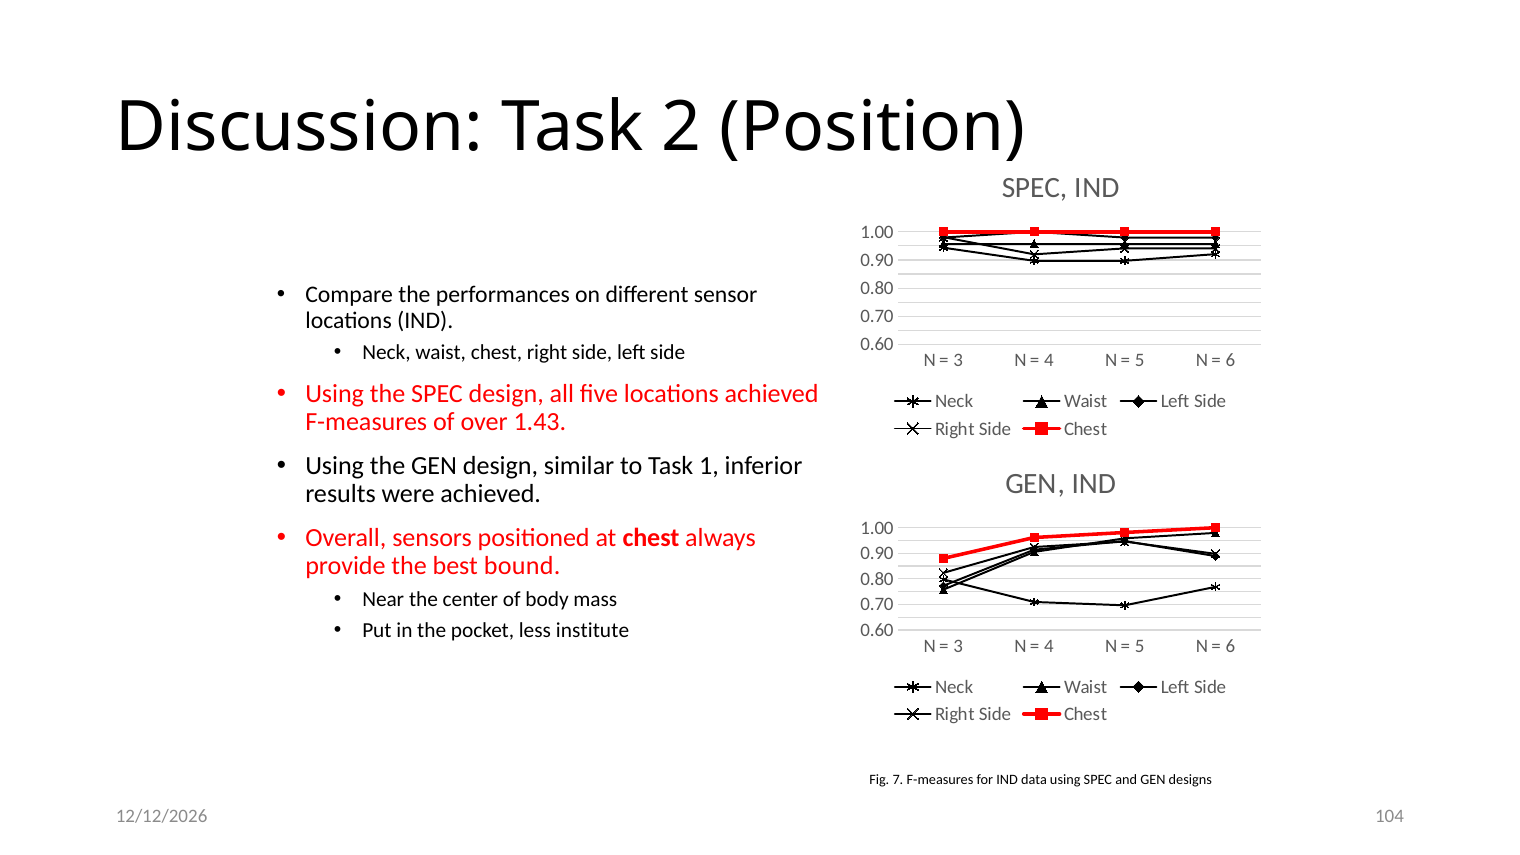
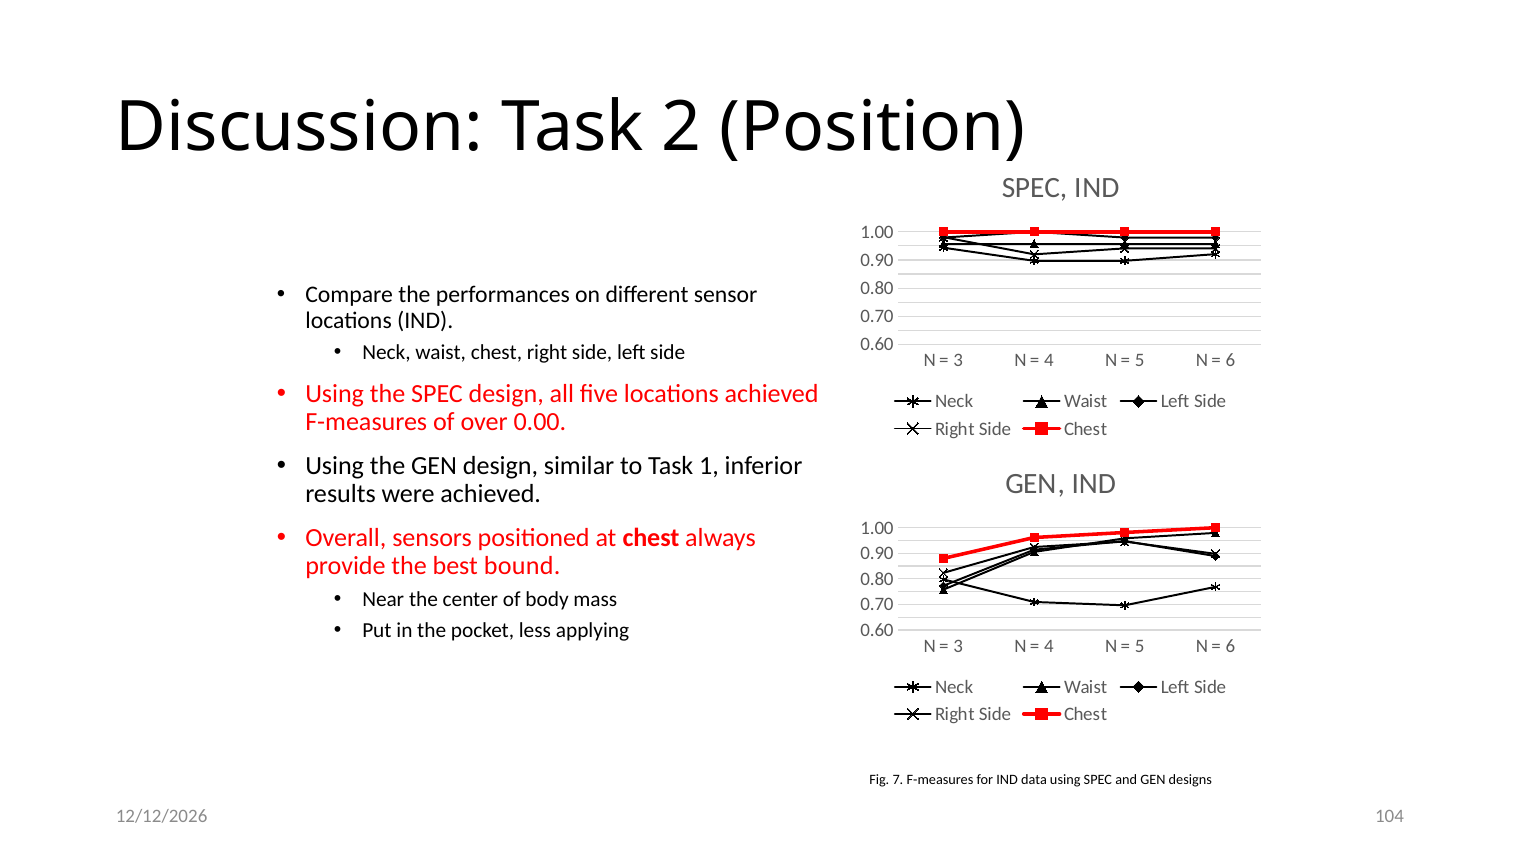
1.43: 1.43 -> 0.00
institute: institute -> applying
